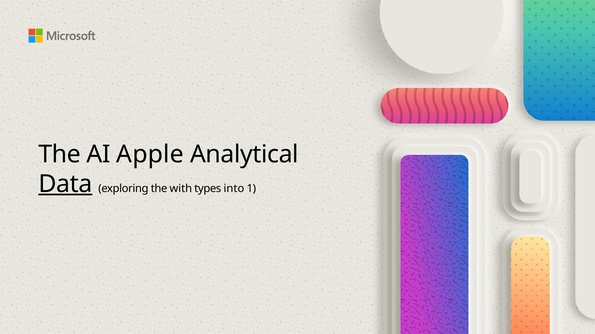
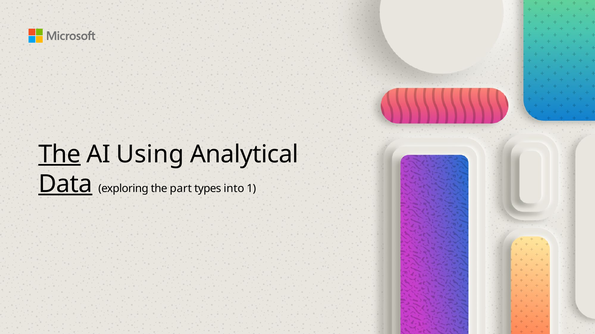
The at (60, 154) underline: none -> present
Apple: Apple -> Using
with: with -> part
